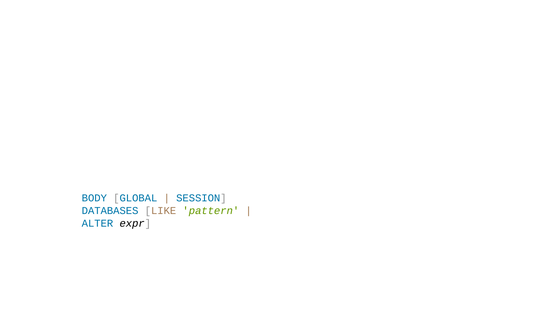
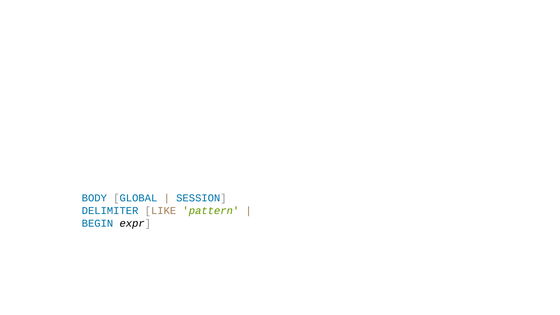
DATABASES: DATABASES -> DELIMITER
ALTER: ALTER -> BEGIN
